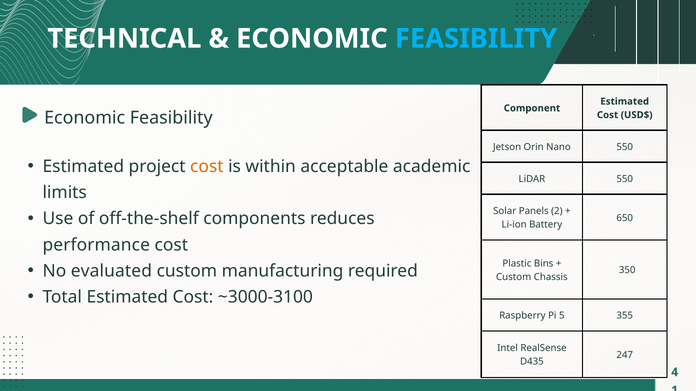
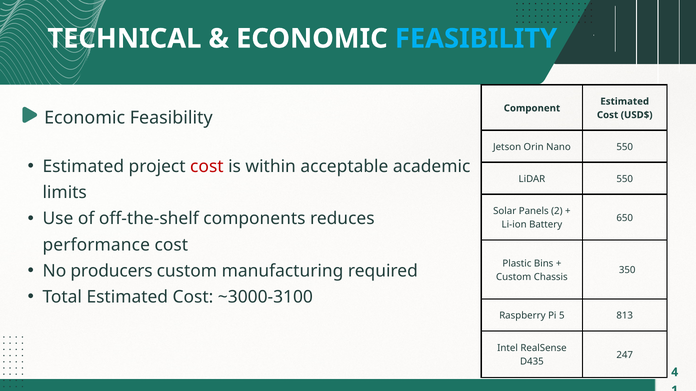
cost at (207, 167) colour: orange -> red
evaluated: evaluated -> producers
355: 355 -> 813
